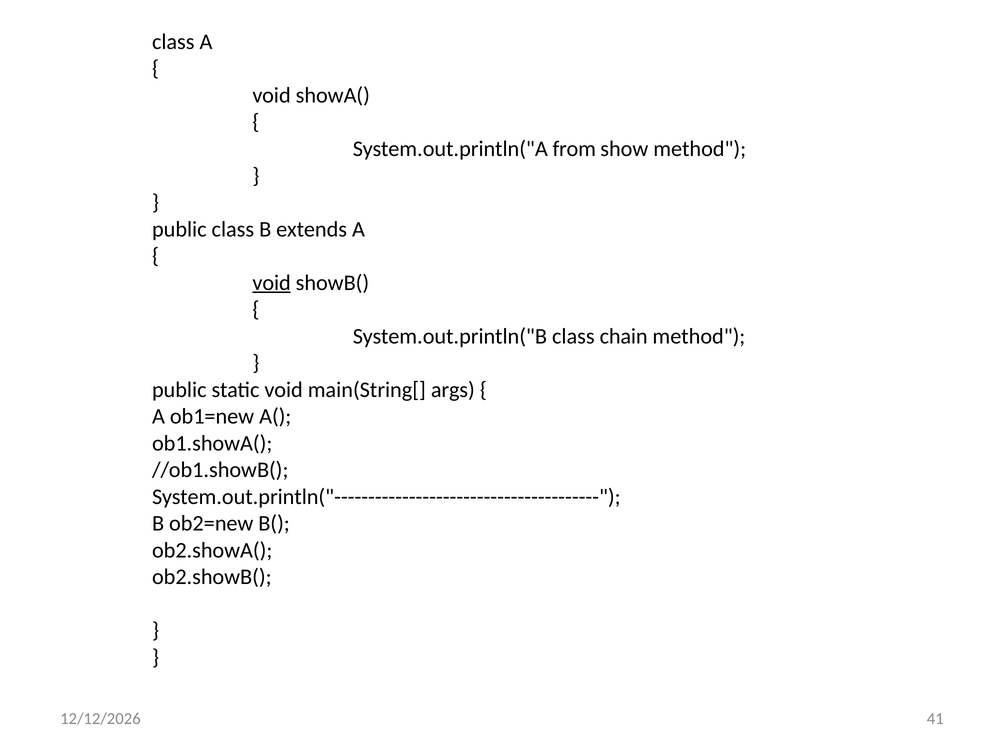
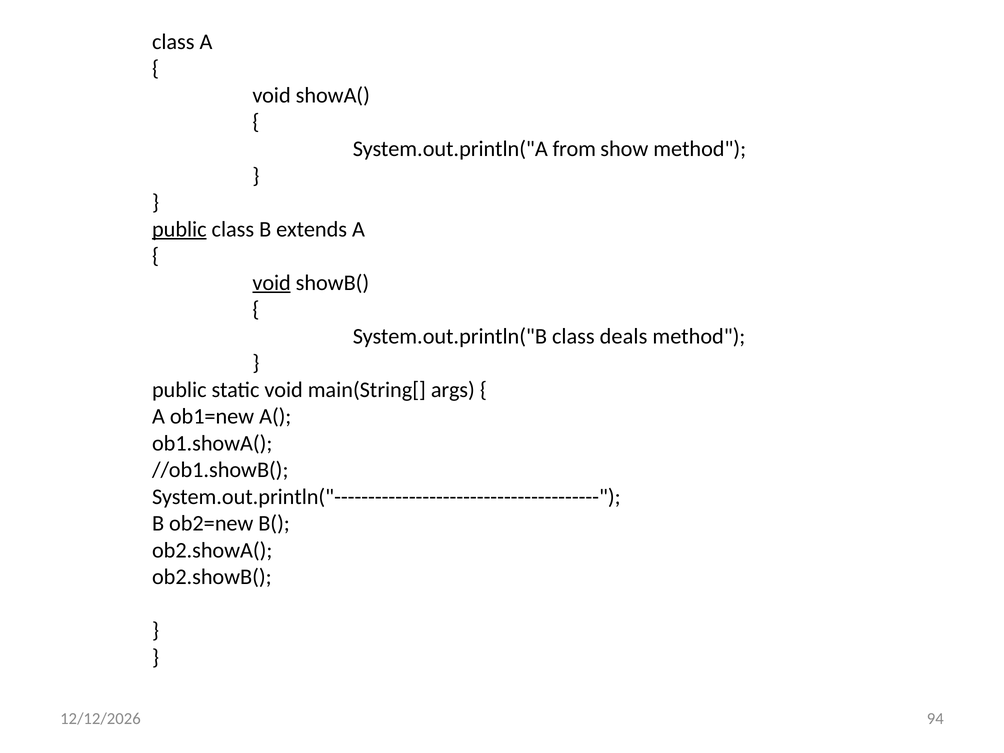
public at (179, 229) underline: none -> present
chain: chain -> deals
41: 41 -> 94
